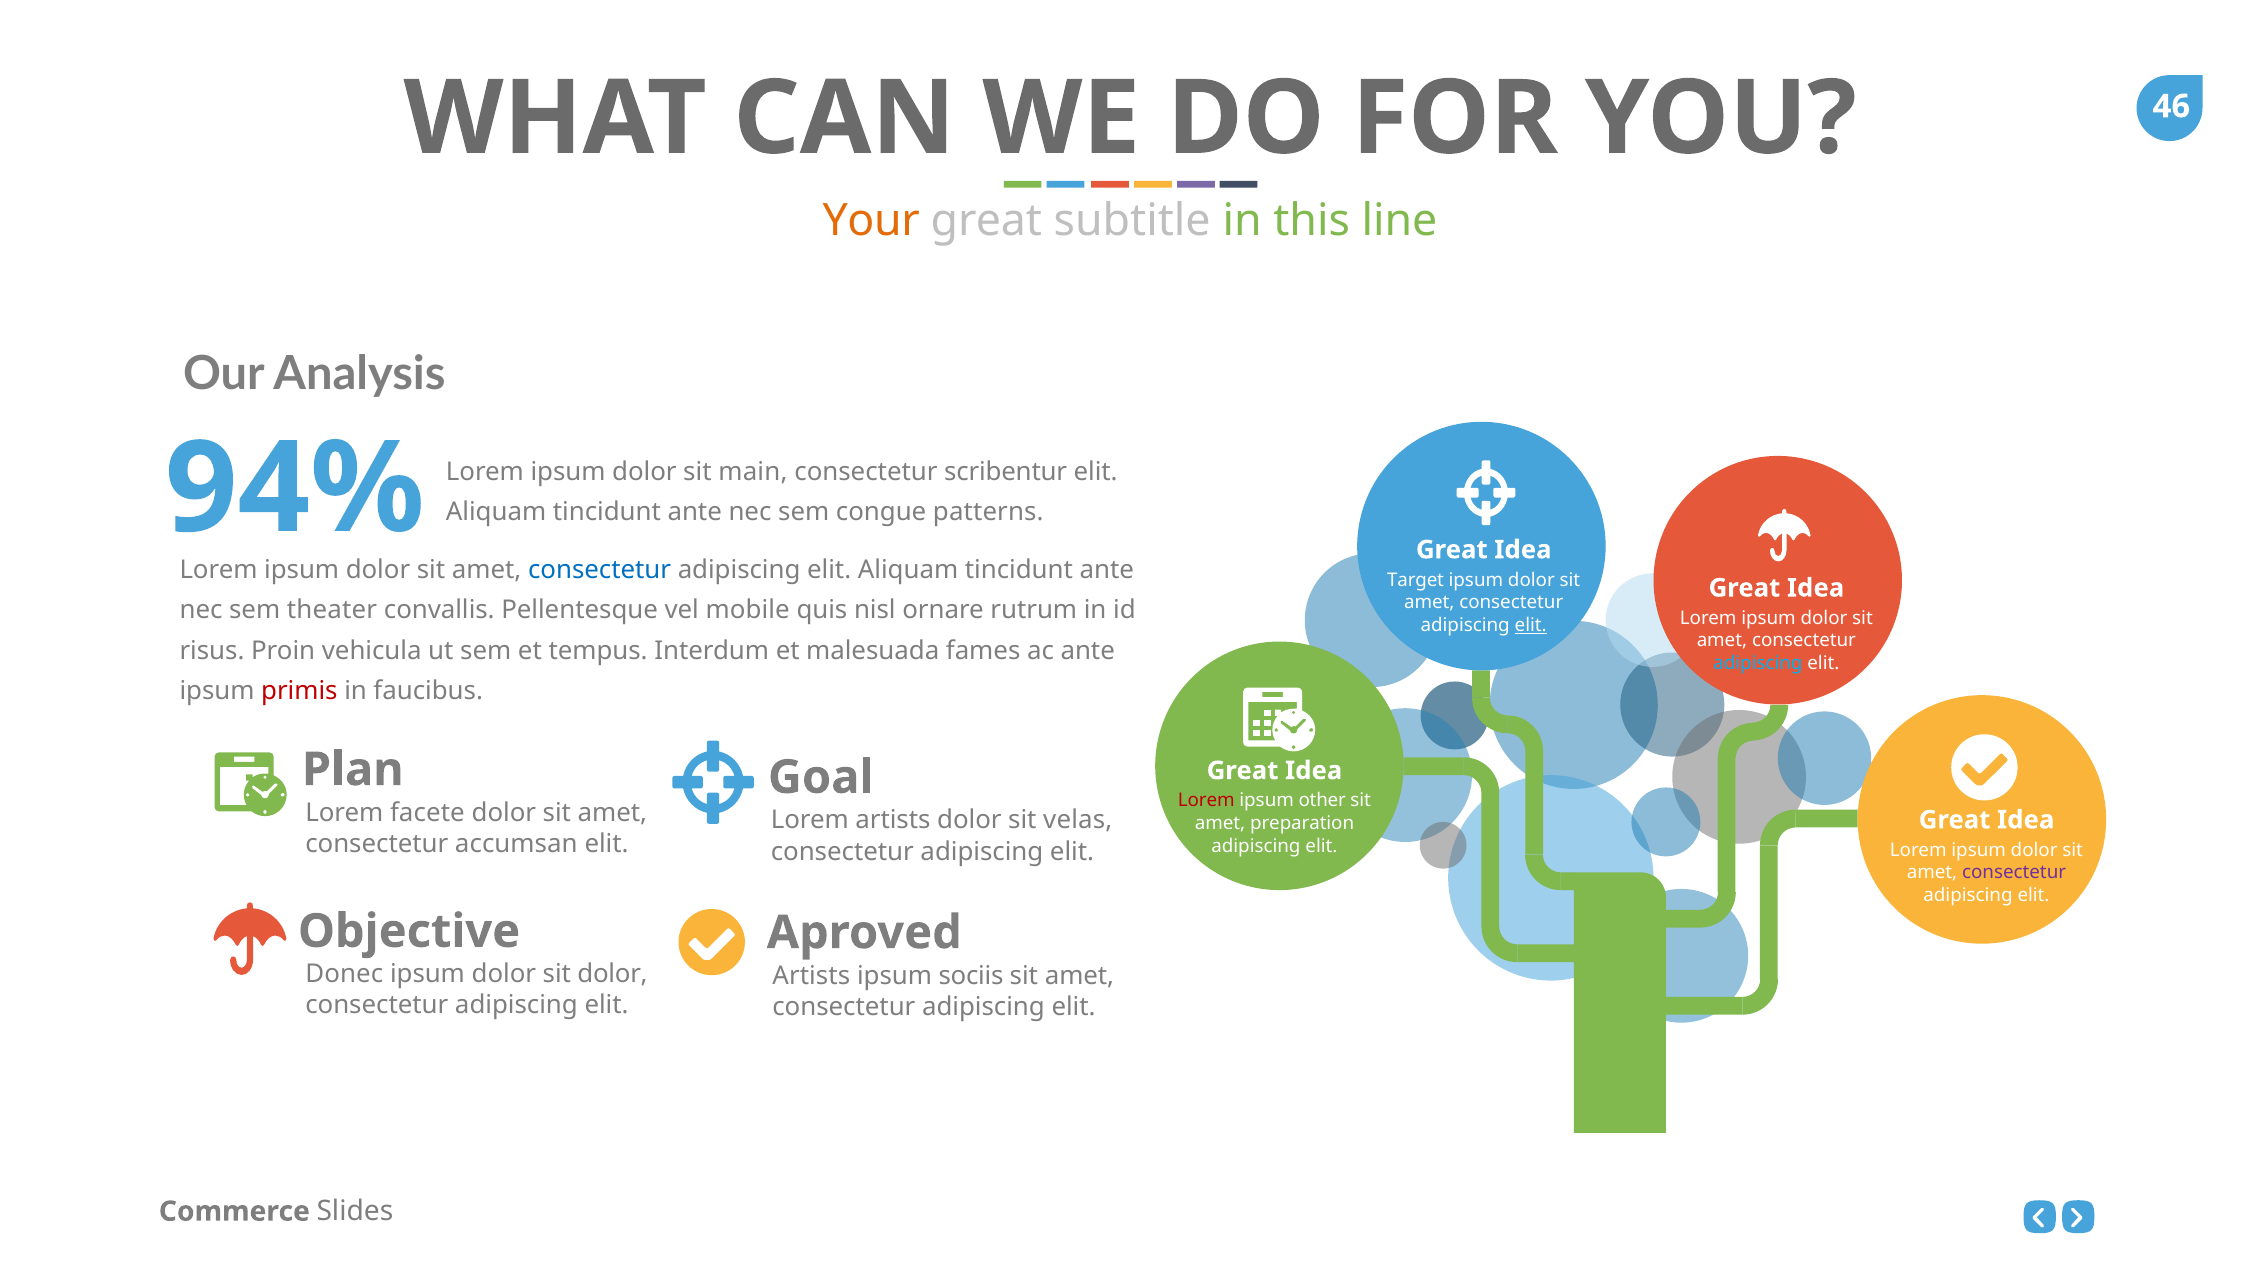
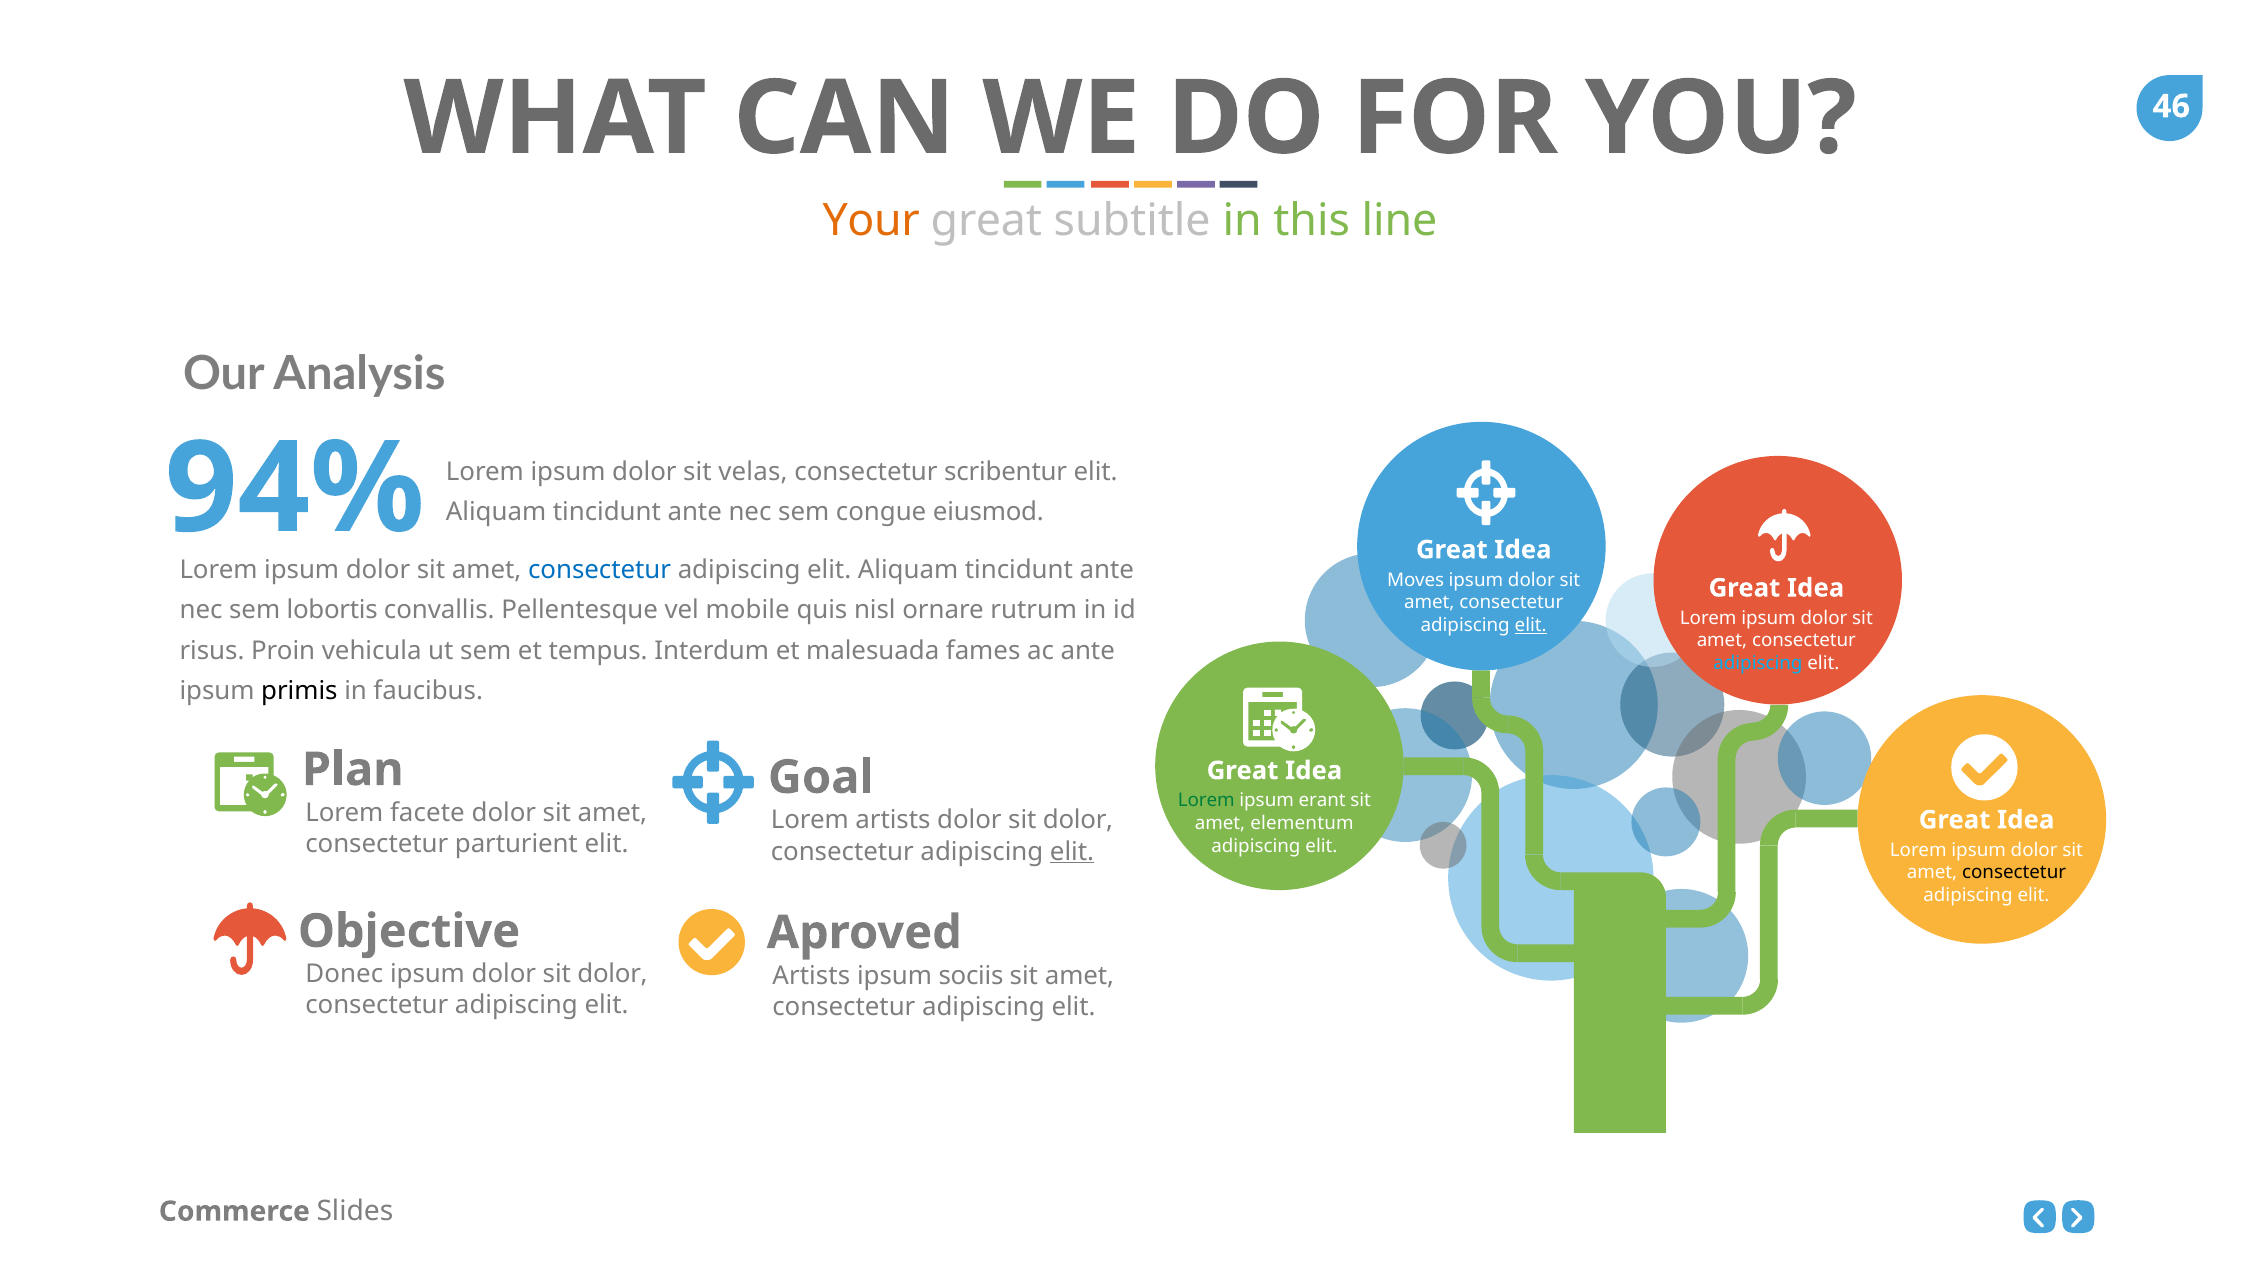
main: main -> velas
patterns: patterns -> eiusmod
Target: Target -> Moves
theater: theater -> lobortis
primis colour: red -> black
Lorem at (1206, 801) colour: red -> green
other: other -> erant
velas at (1078, 820): velas -> dolor
preparation: preparation -> elementum
accumsan: accumsan -> parturient
elit at (1072, 851) underline: none -> present
consectetur at (2014, 872) colour: purple -> black
